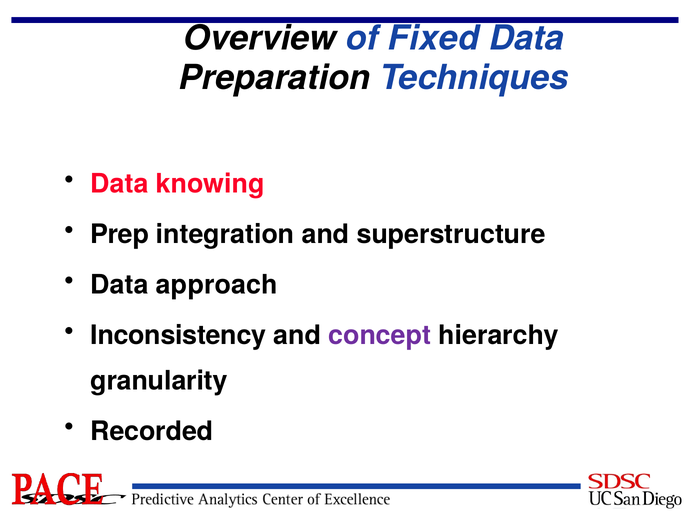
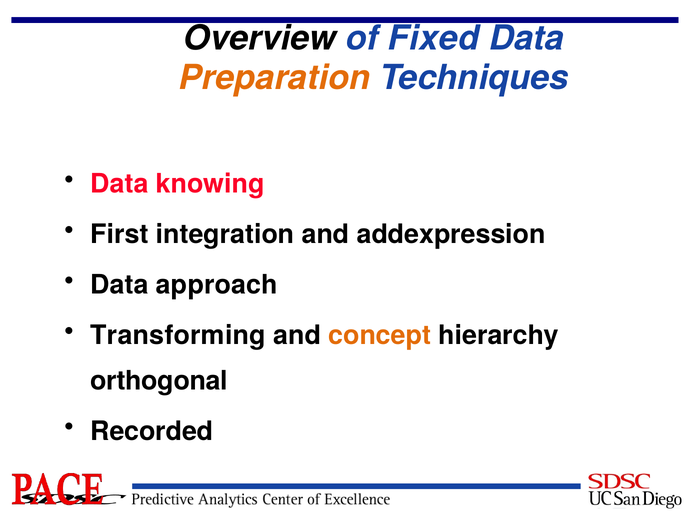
Preparation colour: black -> orange
Prep: Prep -> First
superstructure: superstructure -> addexpression
Inconsistency: Inconsistency -> Transforming
concept colour: purple -> orange
granularity: granularity -> orthogonal
